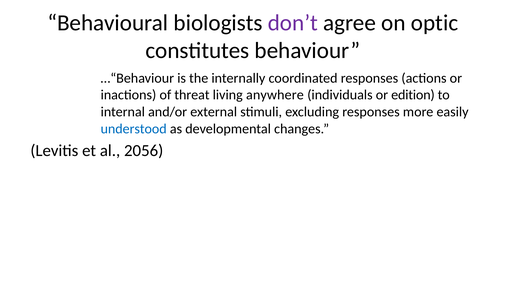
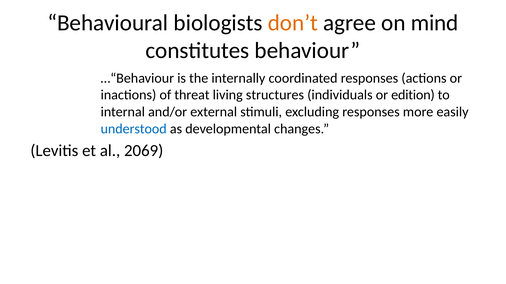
don’t colour: purple -> orange
optic: optic -> mind
anywhere: anywhere -> structures
2056: 2056 -> 2069
